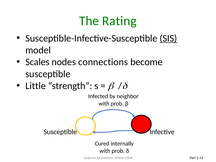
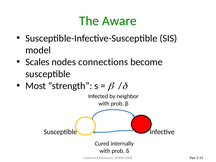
Rating: Rating -> Aware
SIS underline: present -> none
Little: Little -> Most
